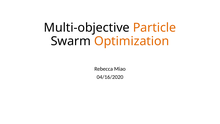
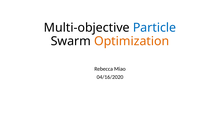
Particle colour: orange -> blue
